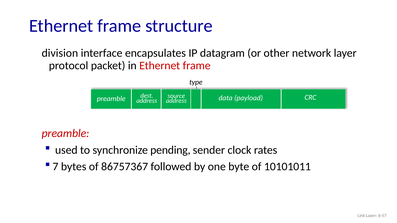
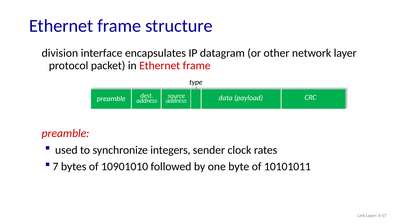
pending: pending -> integers
86757367: 86757367 -> 10901010
